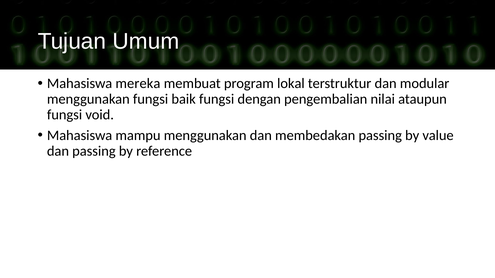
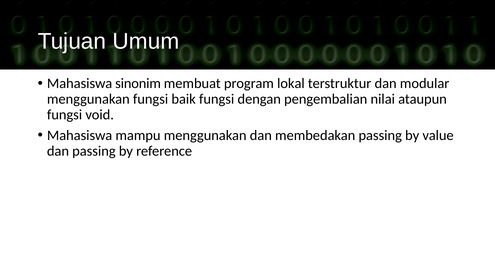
mereka: mereka -> sinonim
